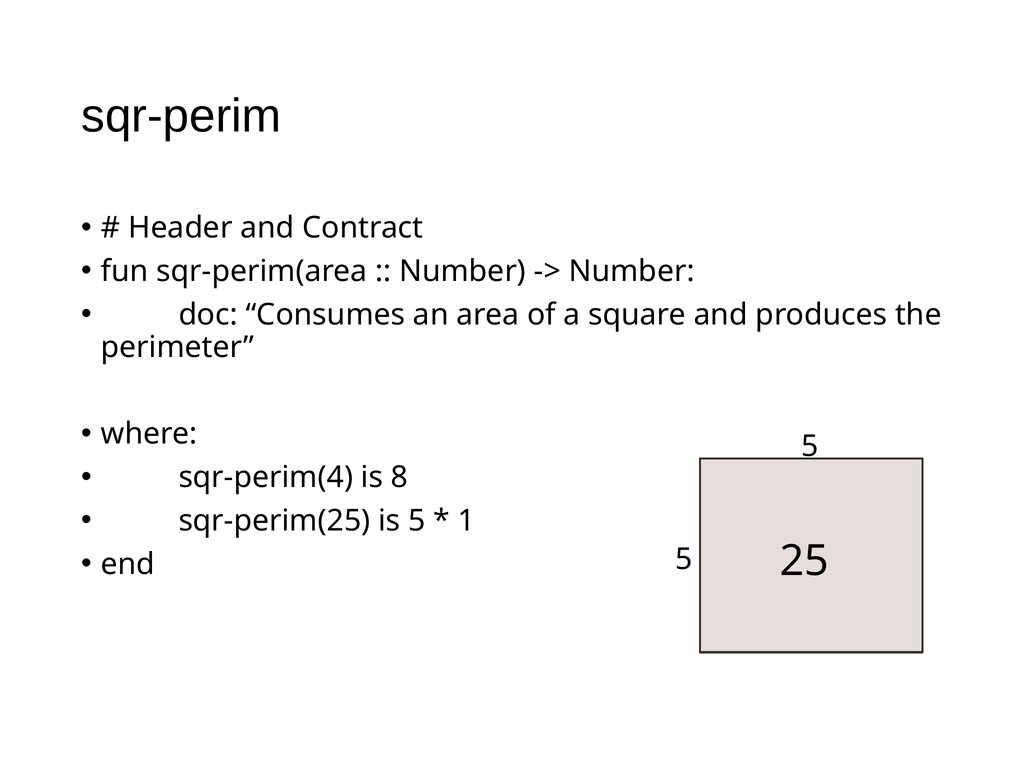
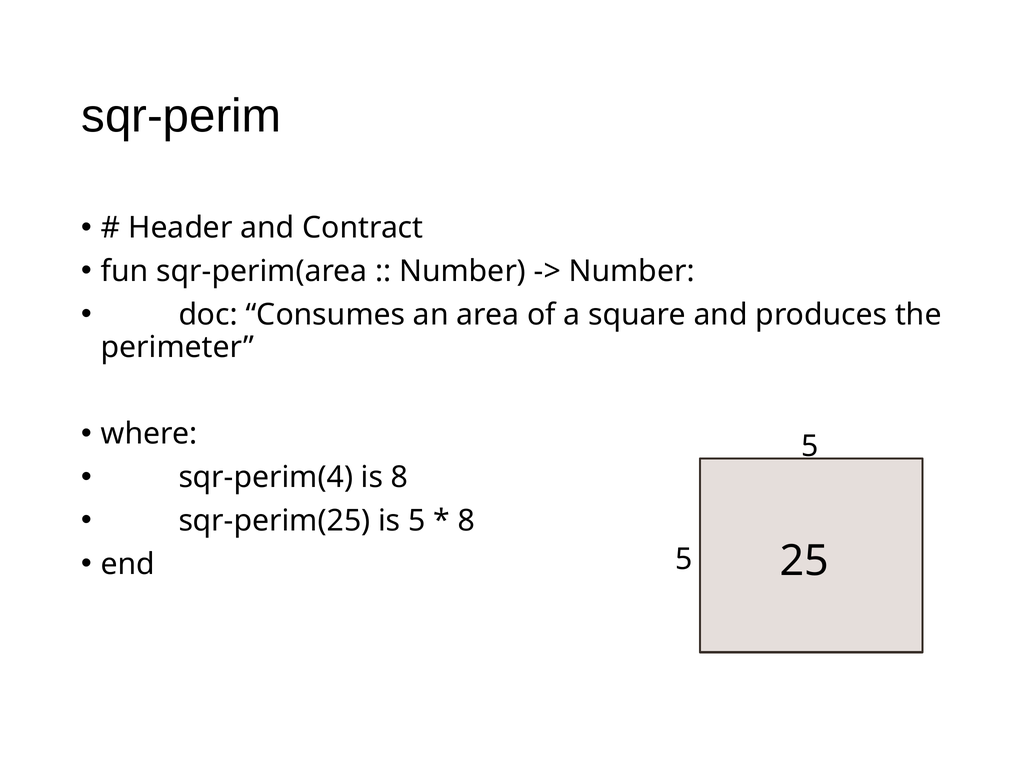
1 at (466, 521): 1 -> 8
